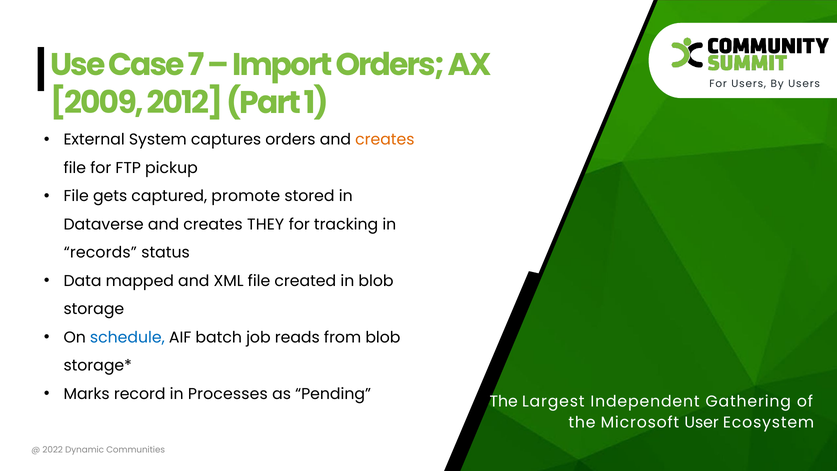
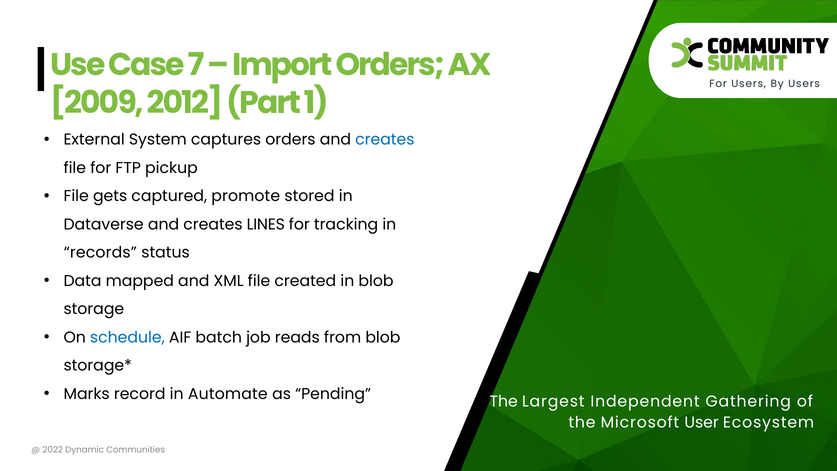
creates at (385, 140) colour: orange -> blue
THEY: THEY -> LINES
Processes: Processes -> Automate
